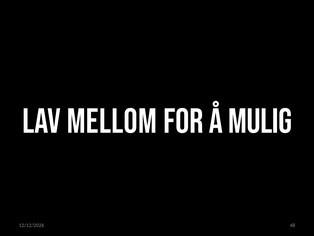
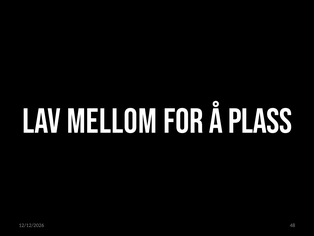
MULIG: MULIG -> PLASS
